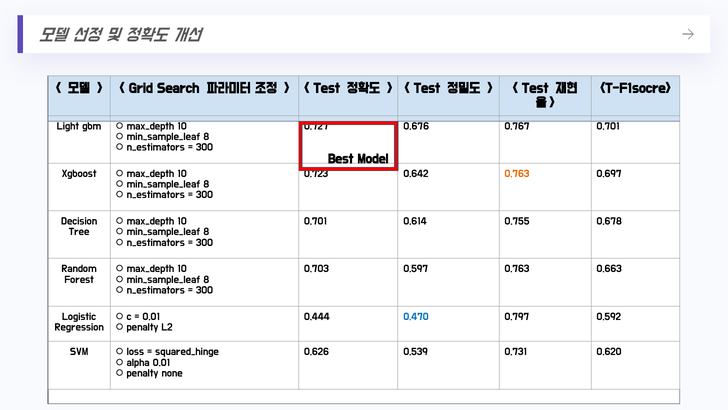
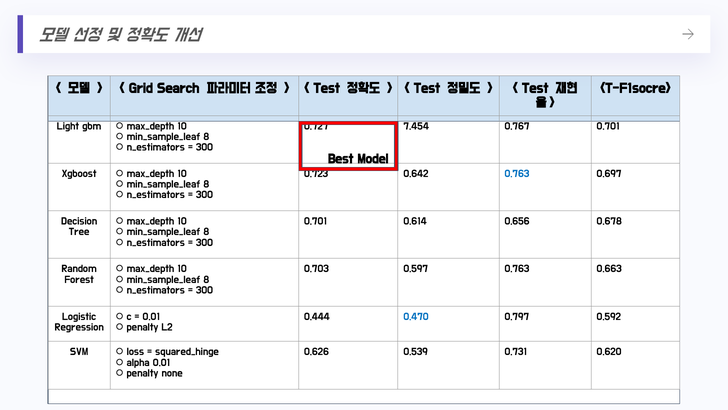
0.676: 0.676 -> 7.454
0.763 at (517, 173) colour: orange -> blue
0.755: 0.755 -> 0.656
